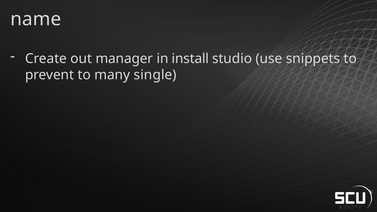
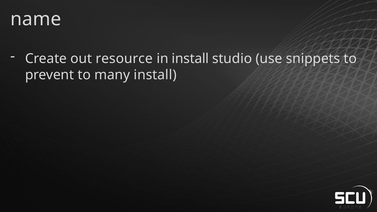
manager: manager -> resource
many single: single -> install
